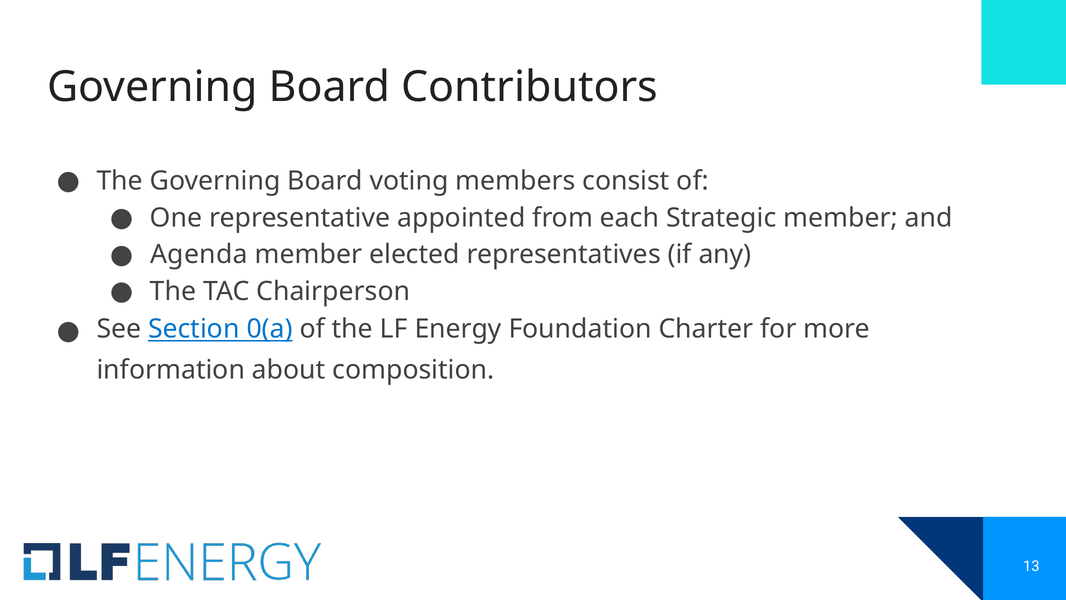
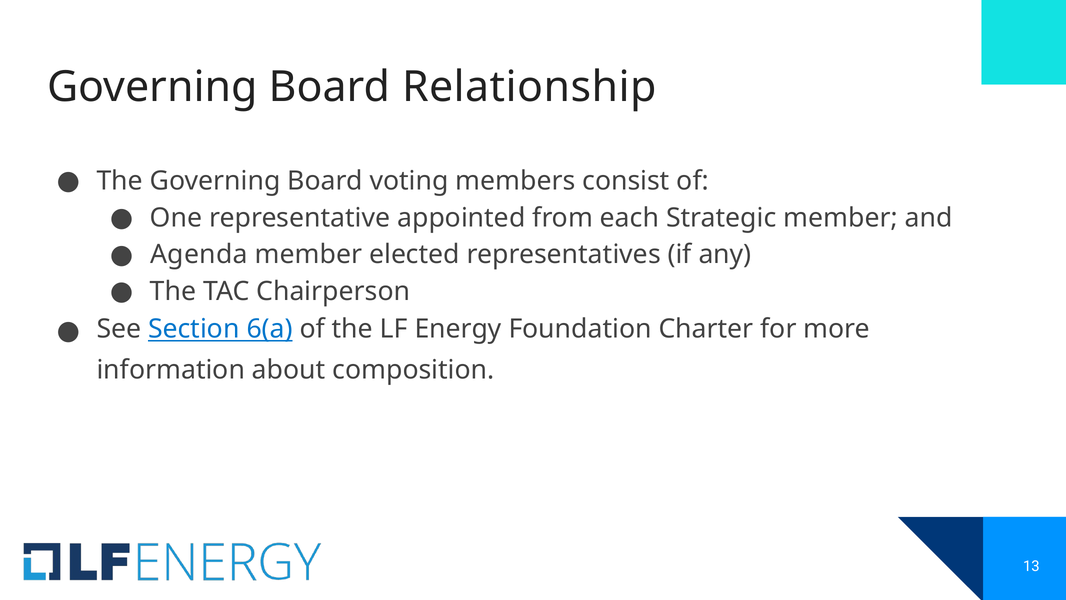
Contributors: Contributors -> Relationship
0(a: 0(a -> 6(a
